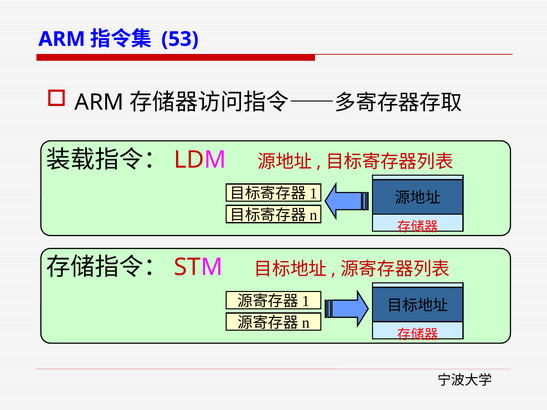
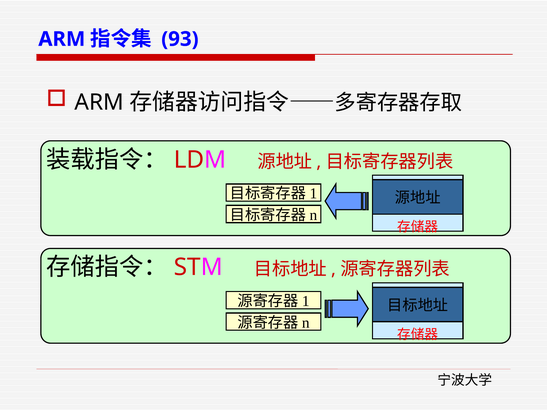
53: 53 -> 93
